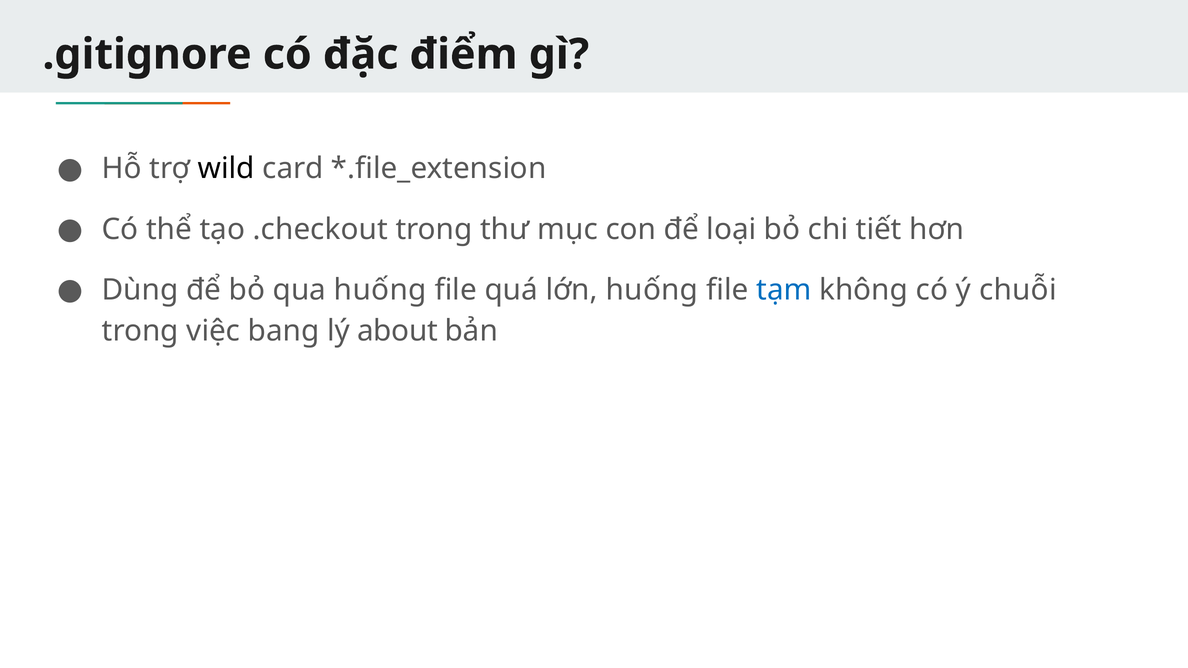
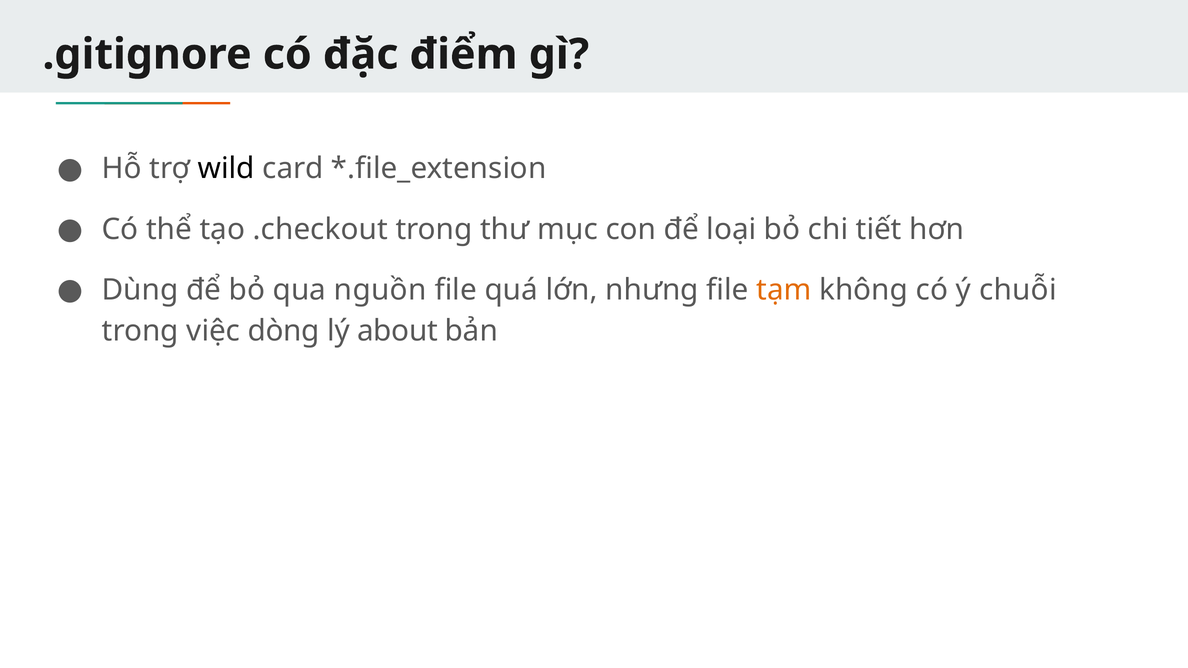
qua huống: huống -> nguồn
lớn huống: huống -> nhưng
tạm colour: blue -> orange
bang: bang -> dòng
